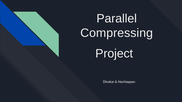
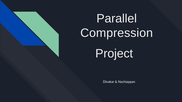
Compressing: Compressing -> Compression
